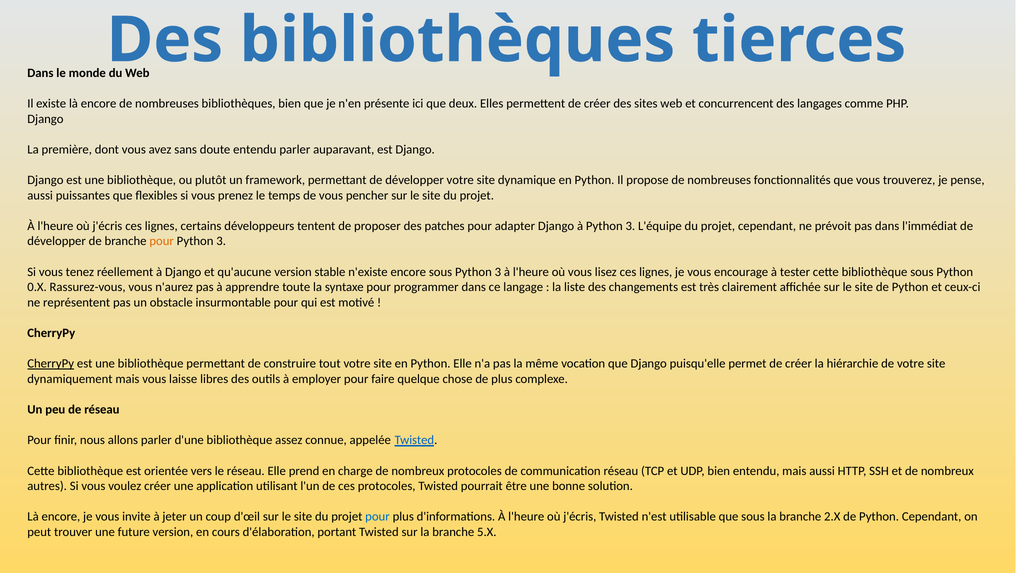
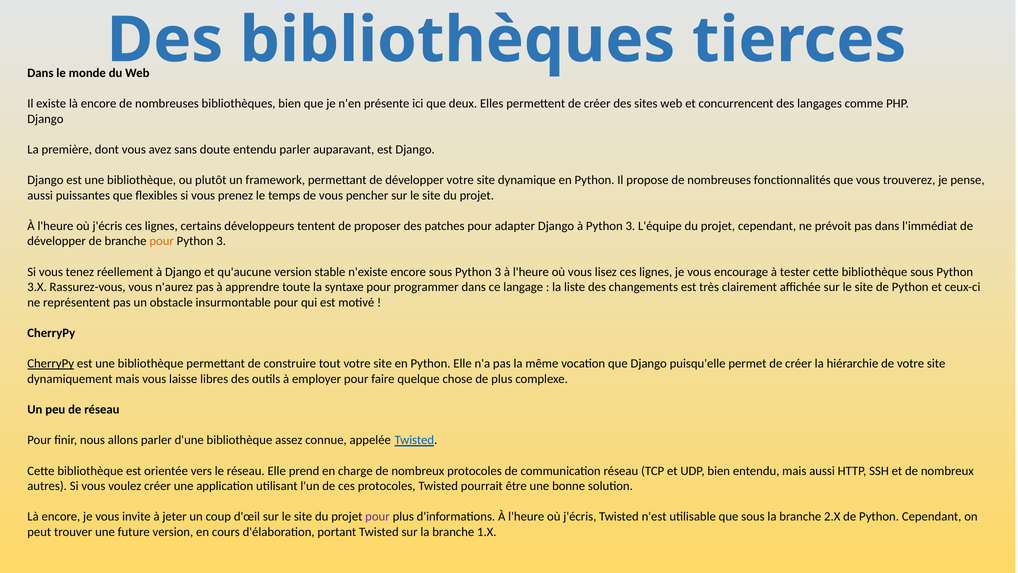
0.X: 0.X -> 3.X
pour at (377, 516) colour: blue -> purple
5.X: 5.X -> 1.X
